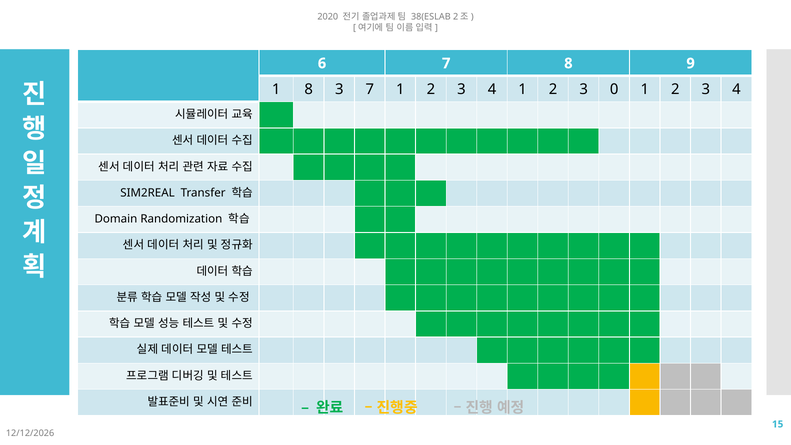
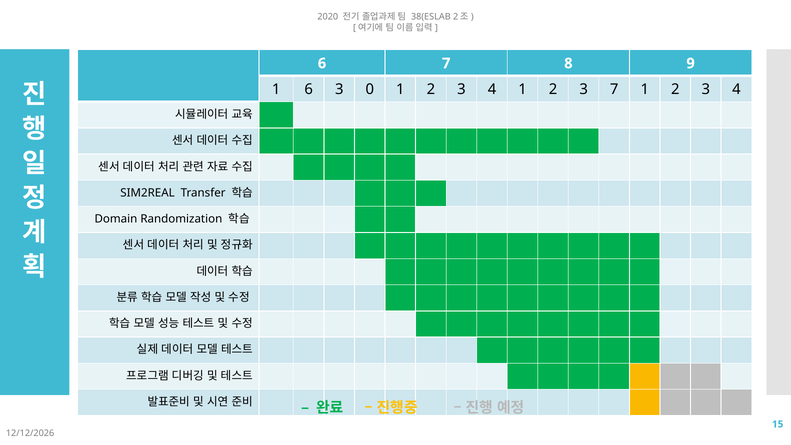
1 8: 8 -> 6
3 7: 7 -> 0
3 0: 0 -> 7
